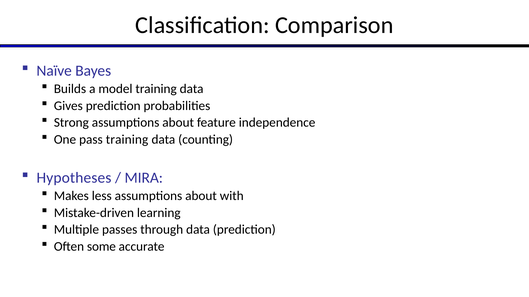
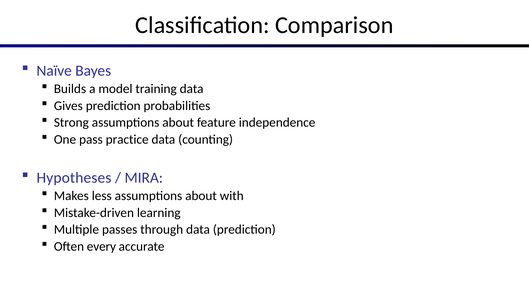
pass training: training -> practice
some: some -> every
